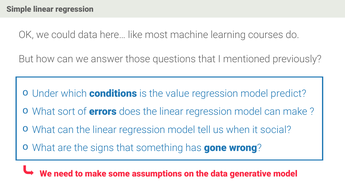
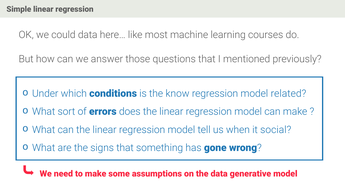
value: value -> know
predict: predict -> related
